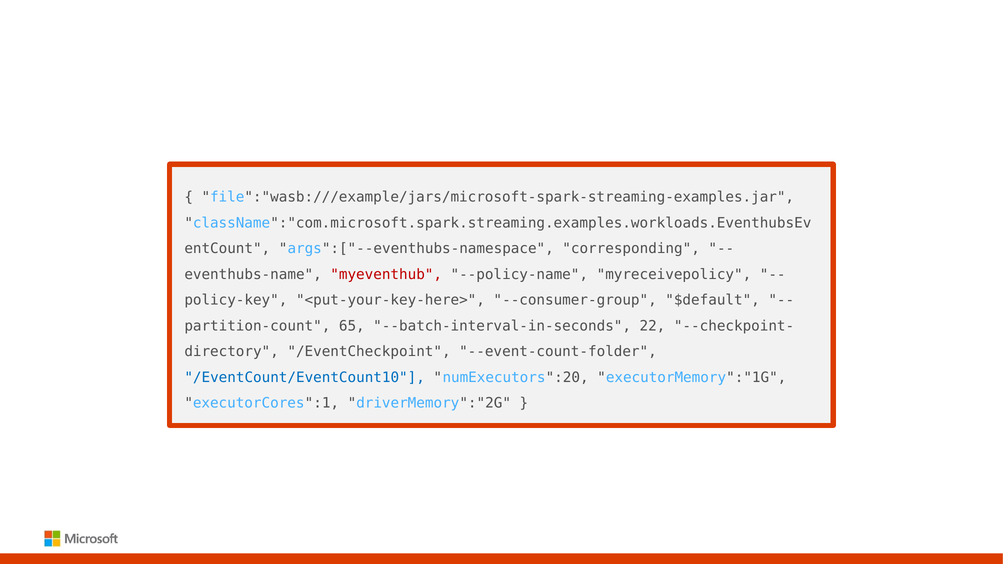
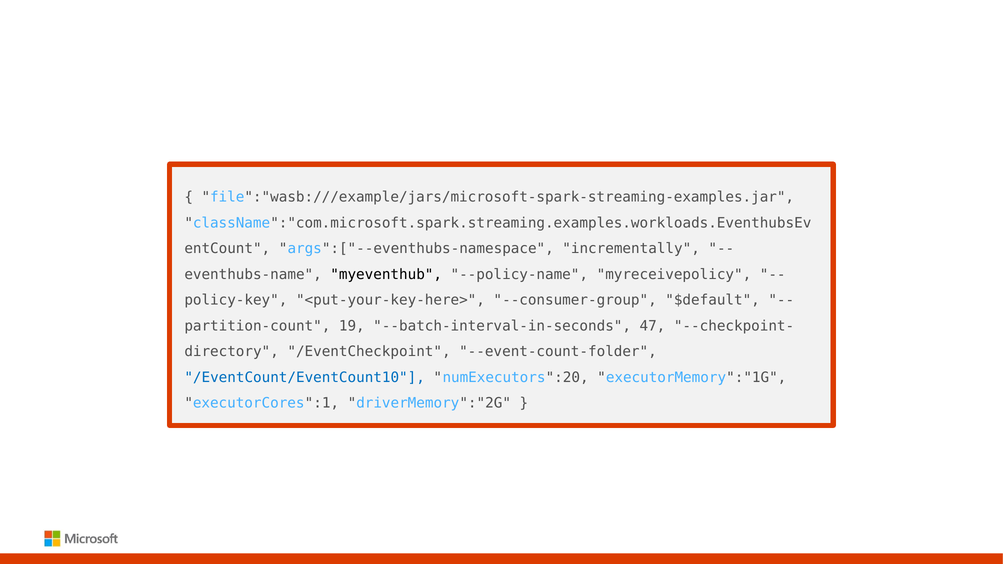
corresponding: corresponding -> incrementally
myeventhub colour: red -> black
65: 65 -> 19
22: 22 -> 47
